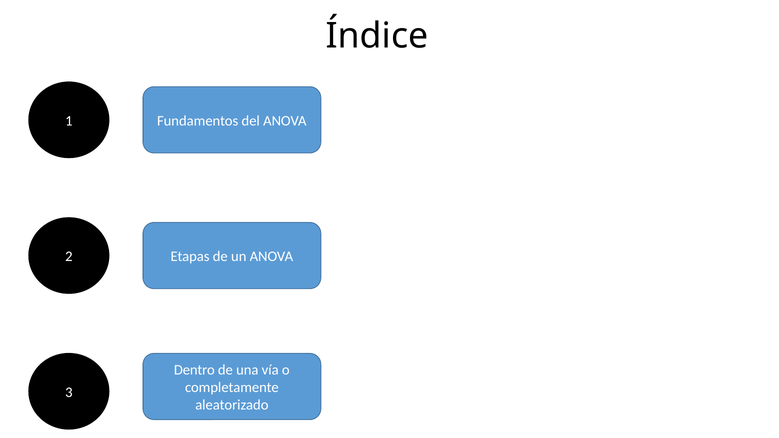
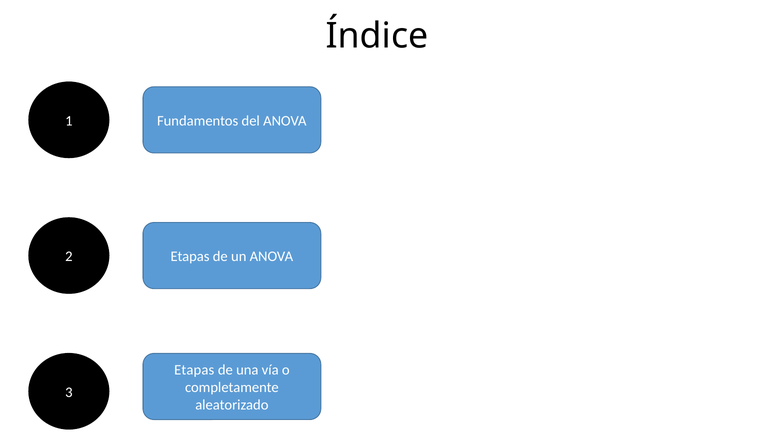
Dentro at (194, 370): Dentro -> Etapas
